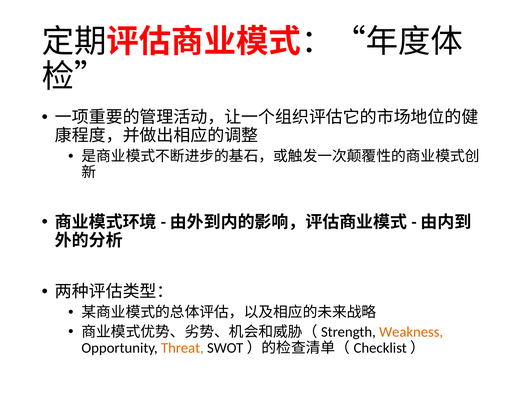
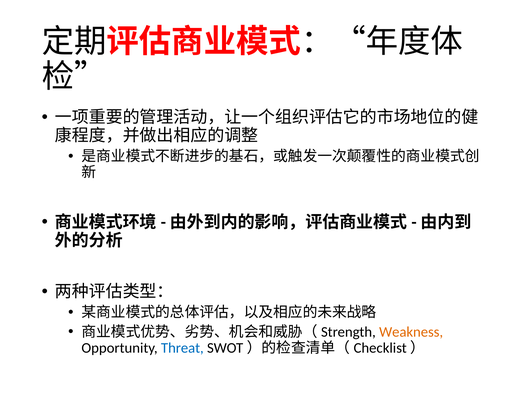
Threat colour: orange -> blue
